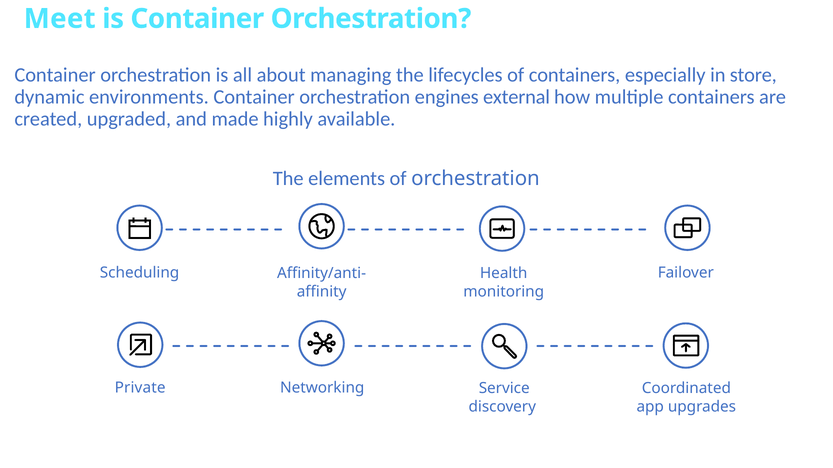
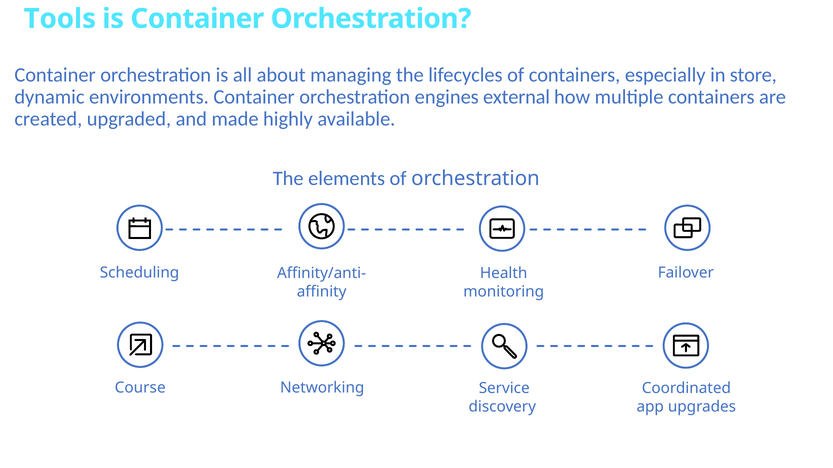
Meet: Meet -> Tools
Private: Private -> Course
